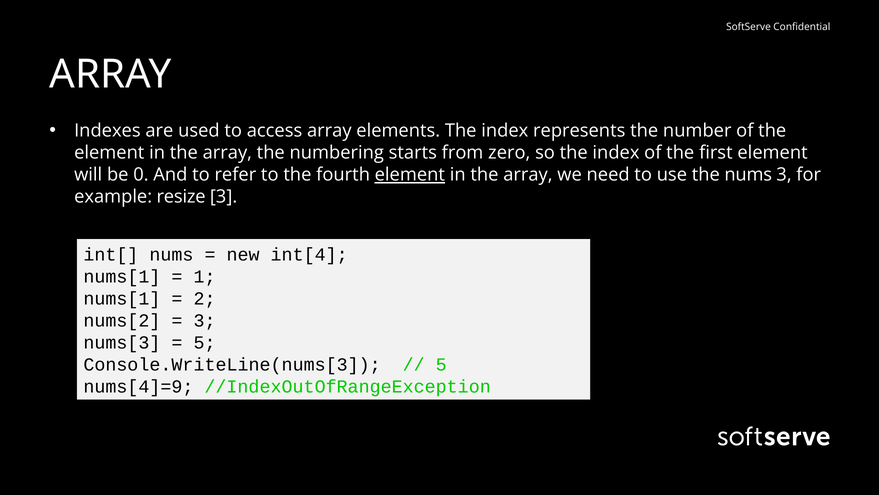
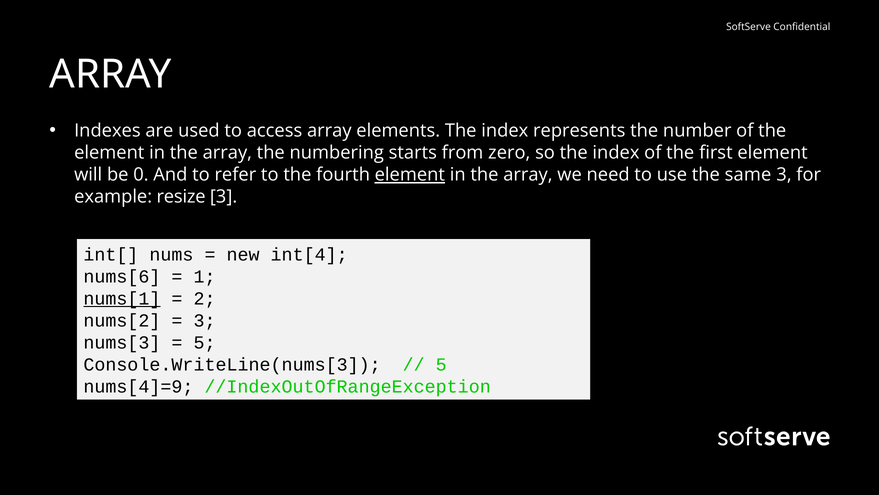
the nums: nums -> same
nums[1 at (122, 276): nums[1 -> nums[6
nums[1 at (122, 298) underline: none -> present
